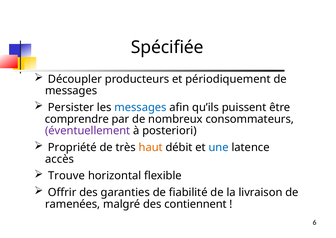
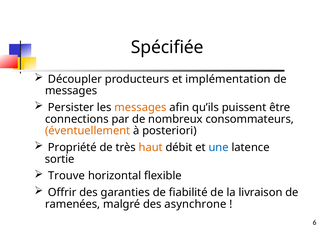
périodiquement: périodiquement -> implémentation
messages at (140, 107) colour: blue -> orange
comprendre: comprendre -> connections
éventuellement colour: purple -> orange
accès: accès -> sortie
contiennent: contiennent -> asynchrone
